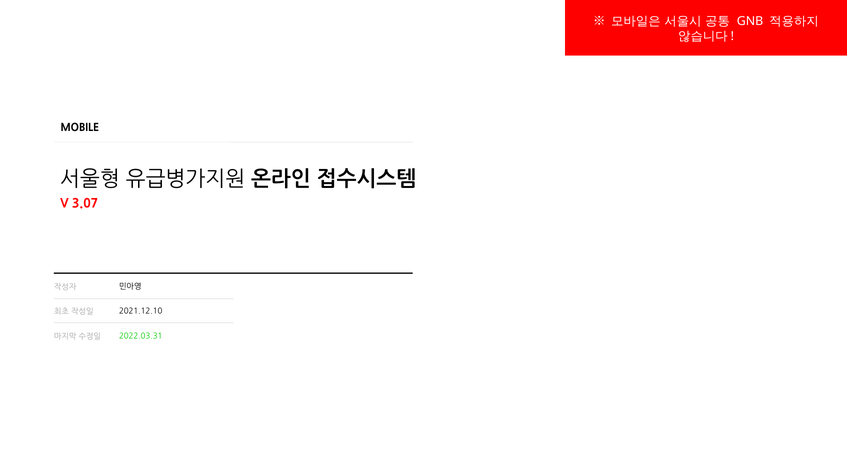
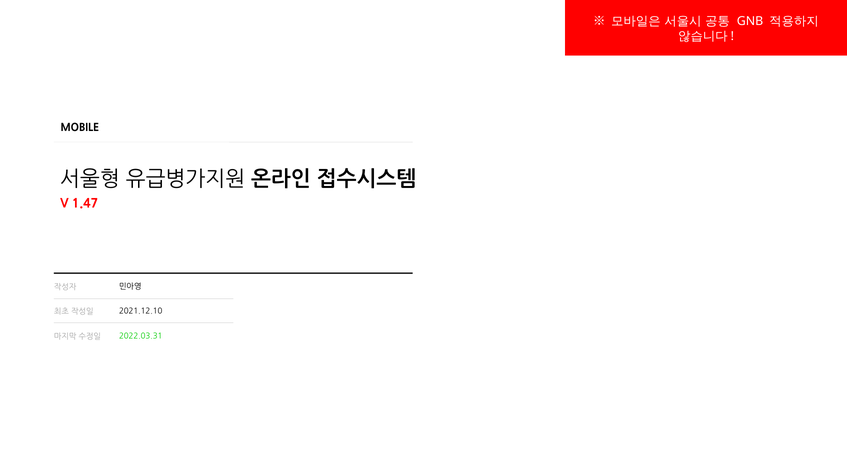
3.07: 3.07 -> 1.47
